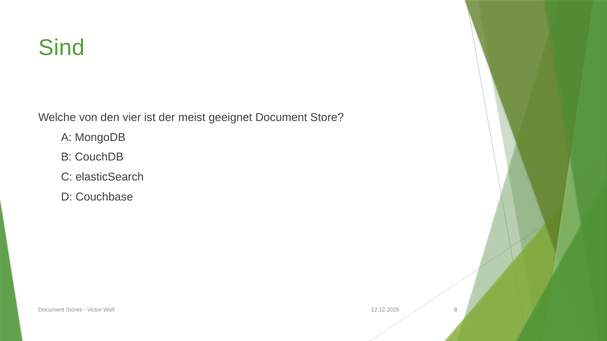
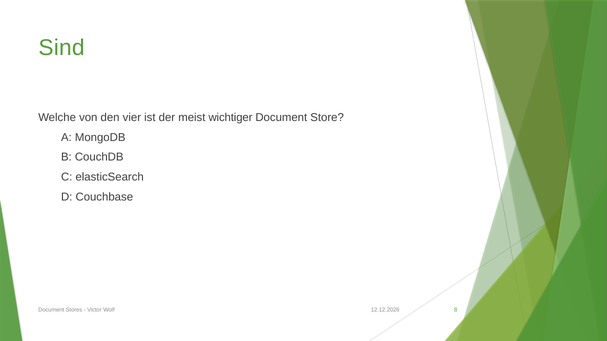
geeignet: geeignet -> wichtiger
